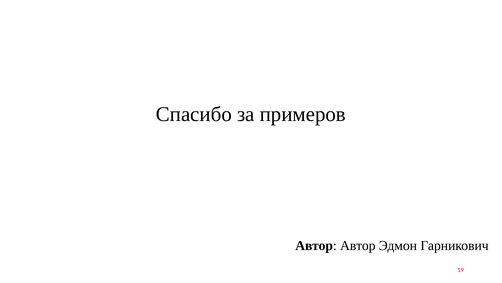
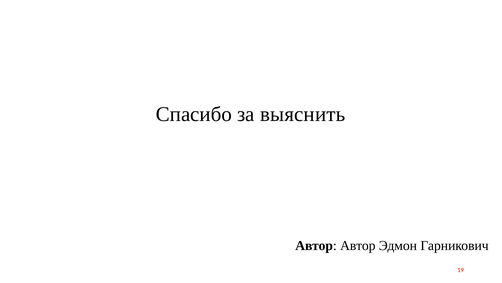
примеров: примеров -> выяснить
